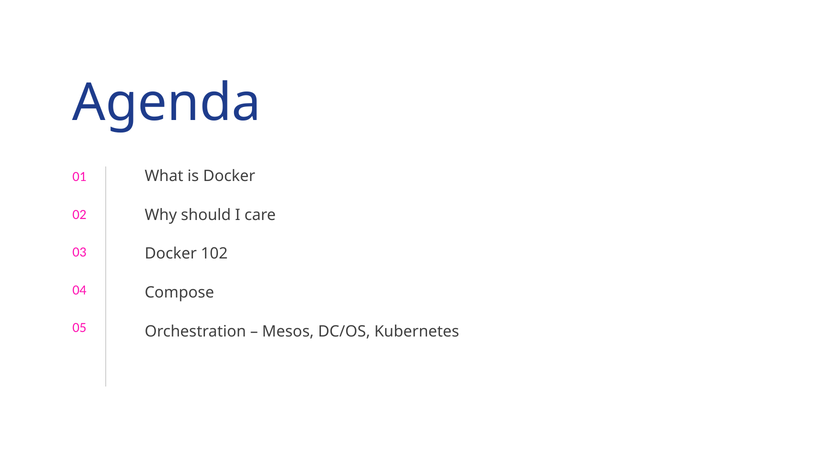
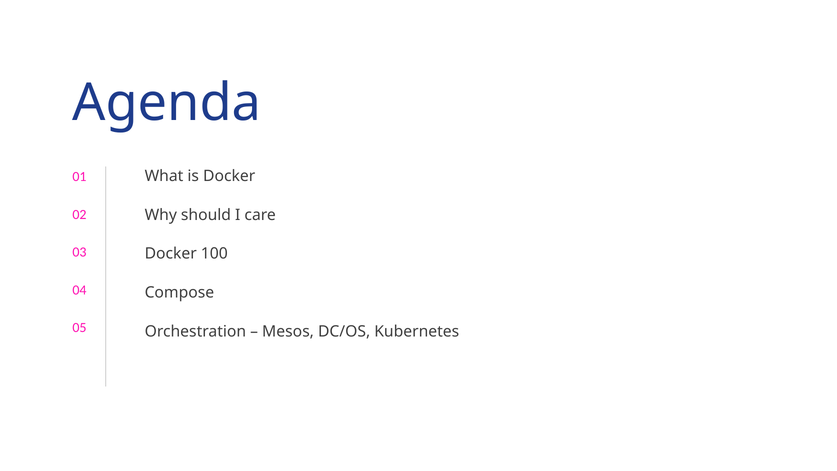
102: 102 -> 100
